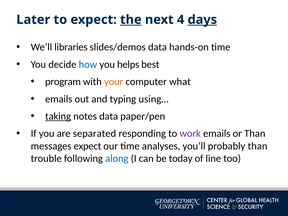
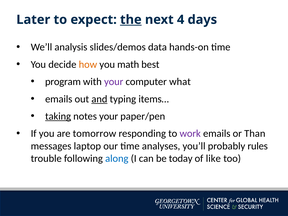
days underline: present -> none
libraries: libraries -> analysis
how colour: blue -> orange
helps: helps -> math
your at (114, 82) colour: orange -> purple
and underline: none -> present
using…: using… -> items…
notes data: data -> your
separated: separated -> tomorrow
messages expect: expect -> laptop
probably than: than -> rules
line: line -> like
